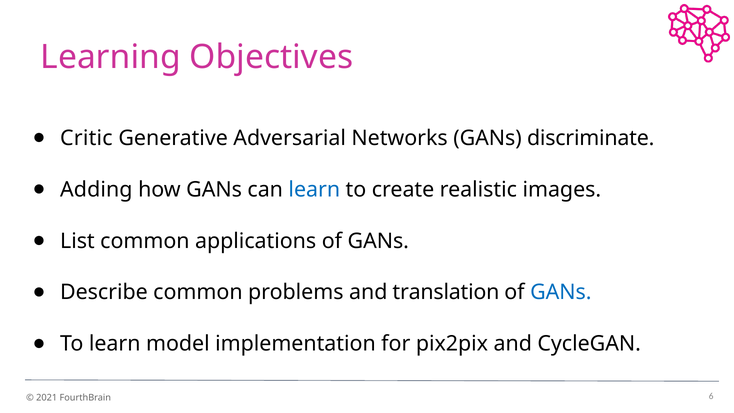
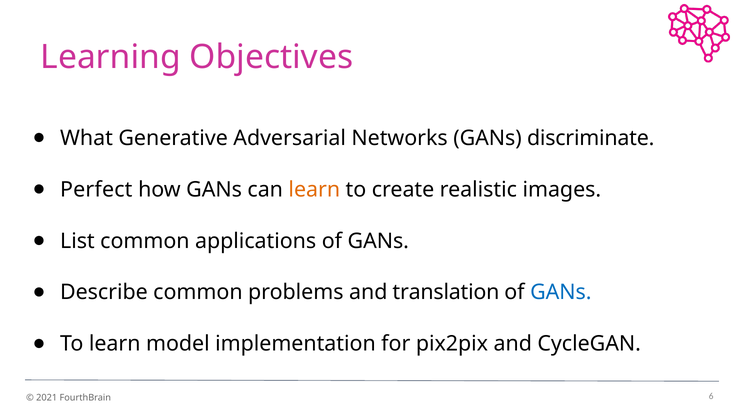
Critic: Critic -> What
Adding: Adding -> Perfect
learn at (314, 189) colour: blue -> orange
